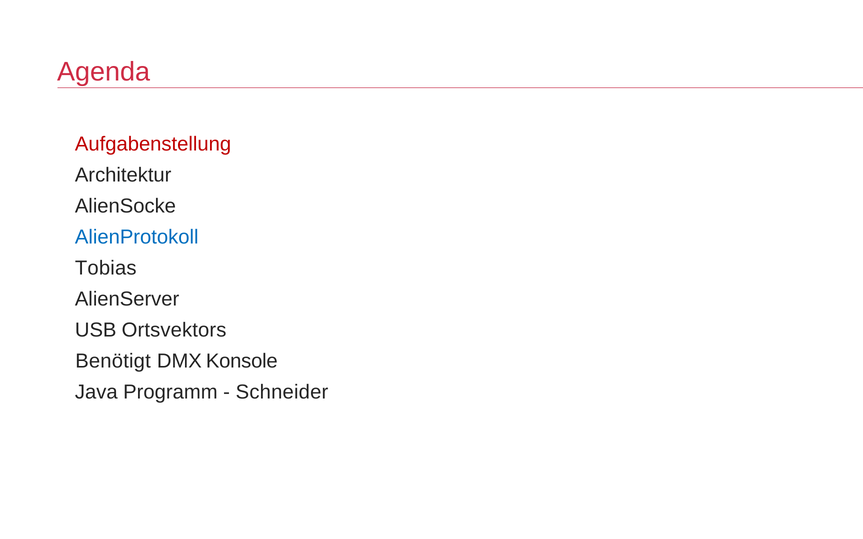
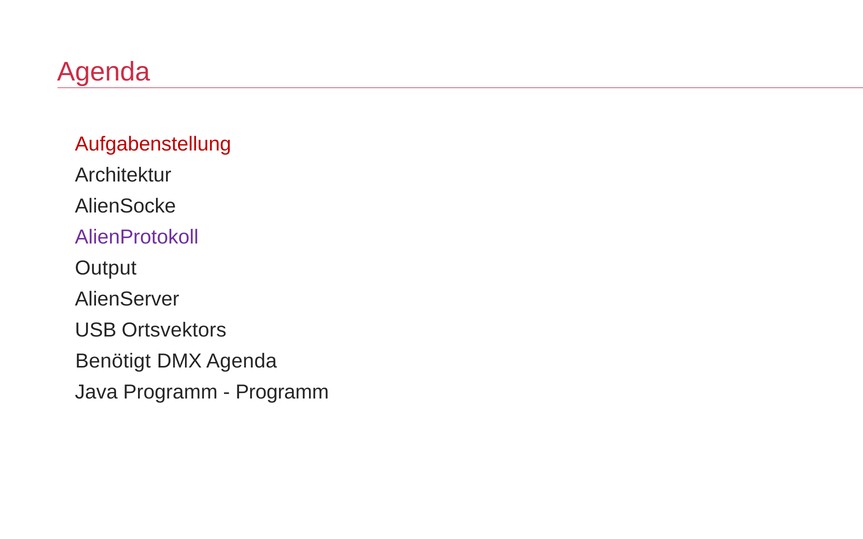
AlienProtokoll colour: blue -> purple
Tobias: Tobias -> Output
DMX Konsole: Konsole -> Agenda
Schneider at (282, 392): Schneider -> Programm
